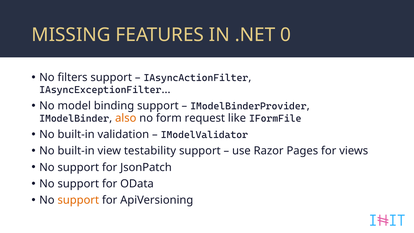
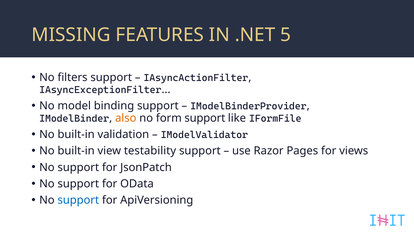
0: 0 -> 5
form request: request -> support
support at (78, 200) colour: orange -> blue
